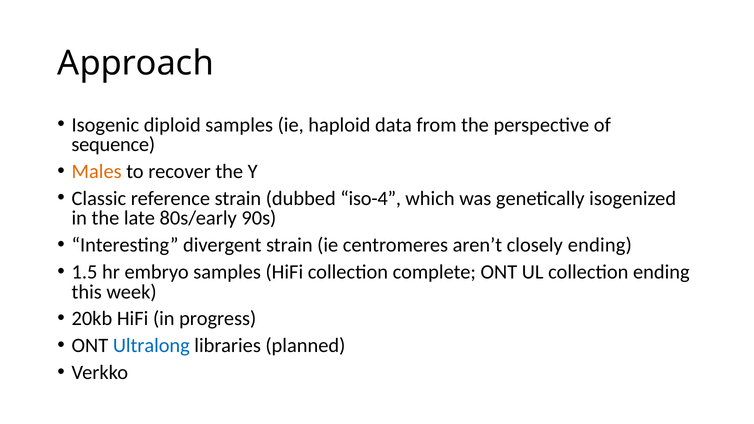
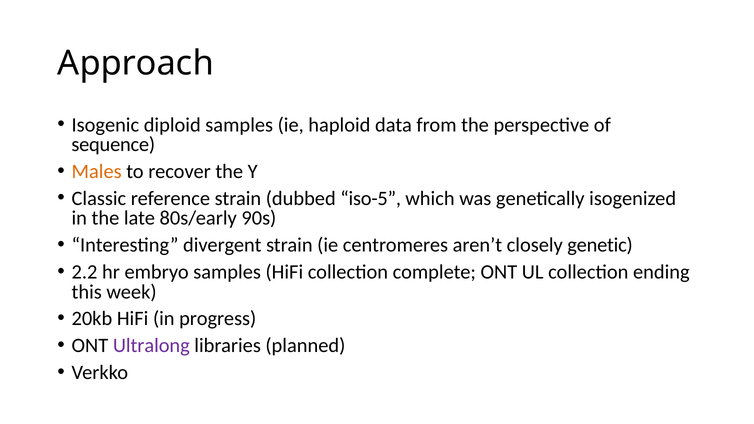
iso-4: iso-4 -> iso-5
closely ending: ending -> genetic
1.5: 1.5 -> 2.2
Ultralong colour: blue -> purple
